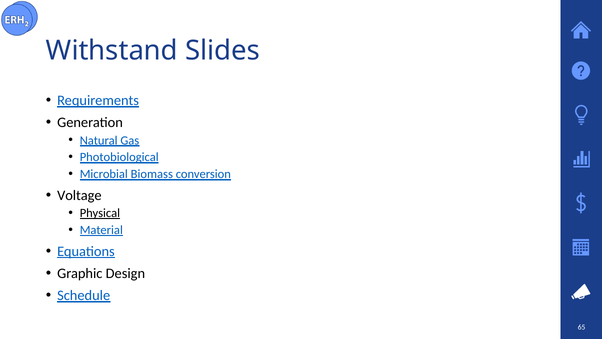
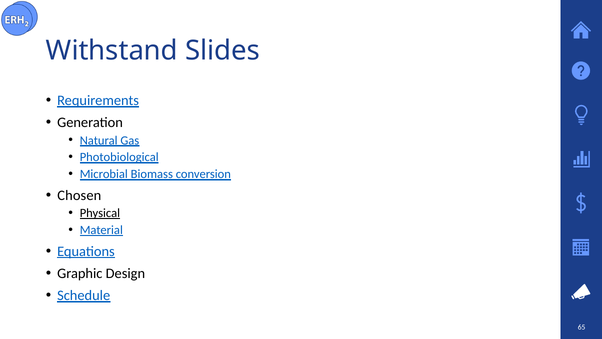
Voltage: Voltage -> Chosen
